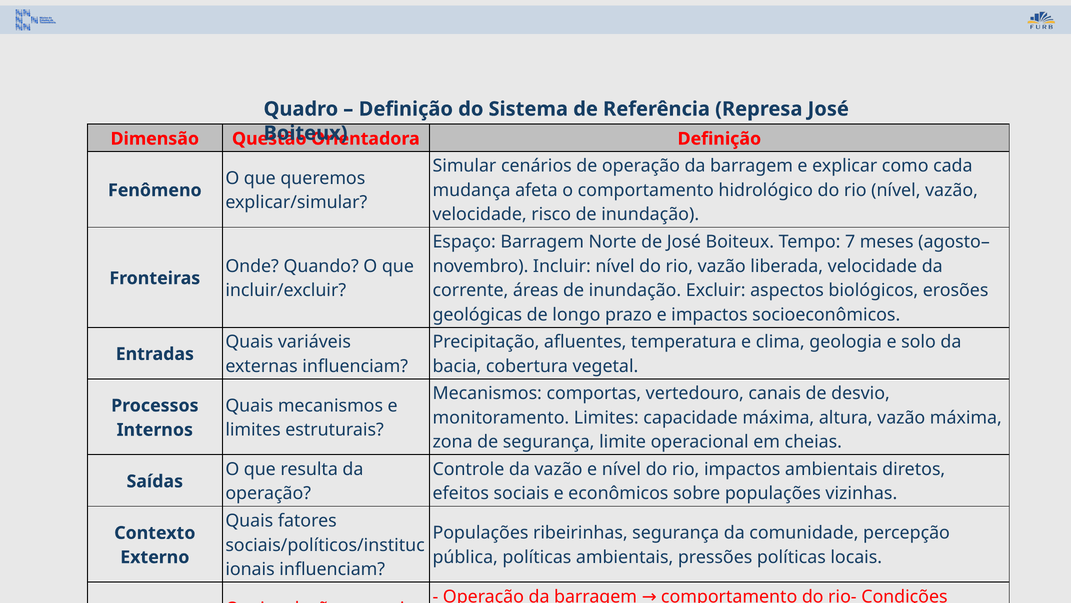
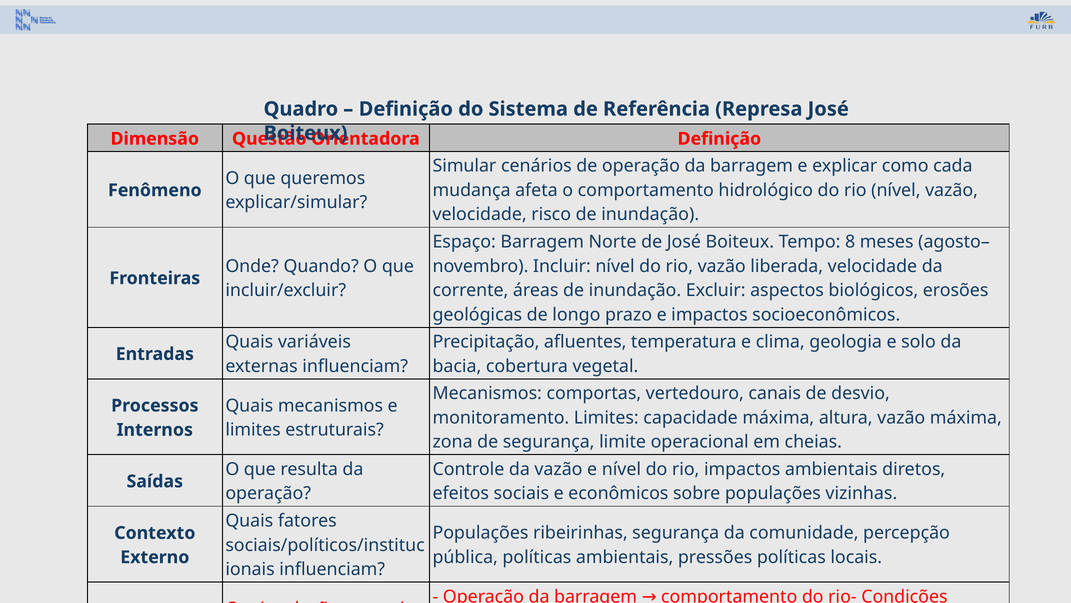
7: 7 -> 8
